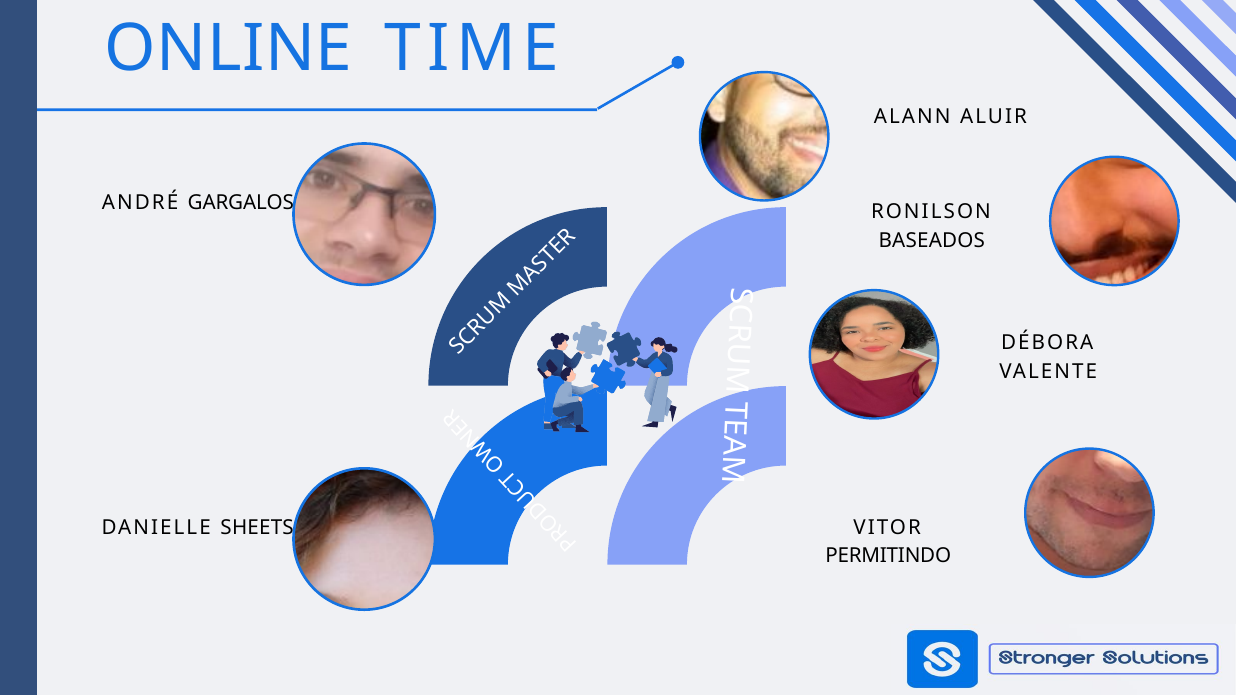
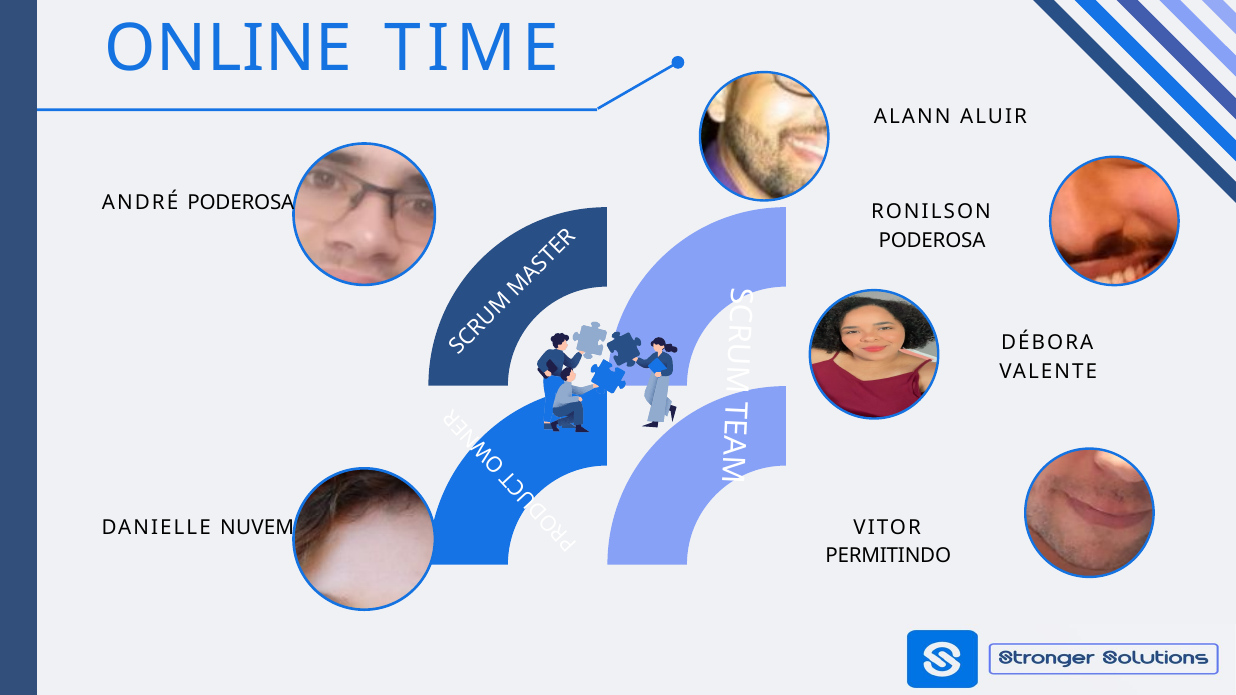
ANDRÉ GARGALOS: GARGALOS -> PODEROSA
BASEADOS at (932, 241): BASEADOS -> PODEROSA
SHEETS: SHEETS -> NUVEM
